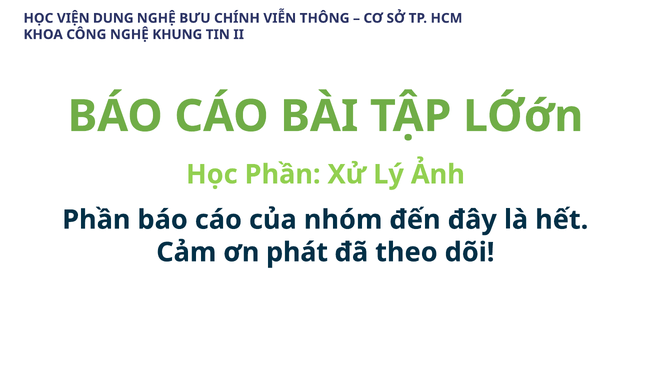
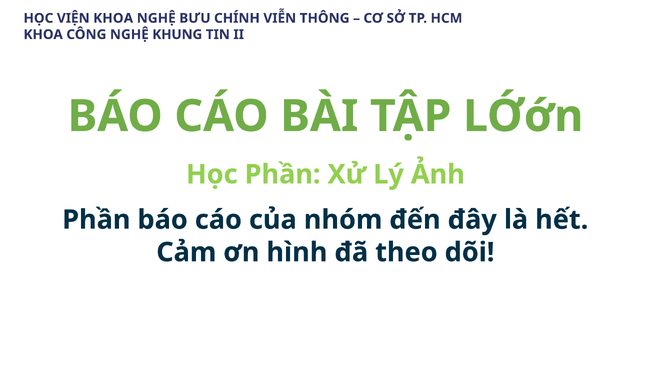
VIỆN DUNG: DUNG -> KHOA
phát: phát -> hình
